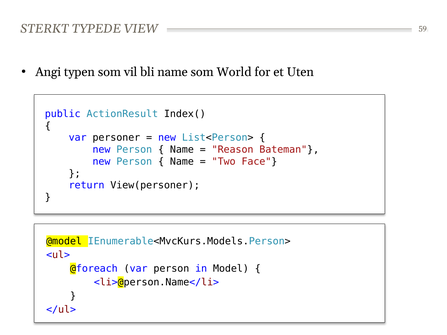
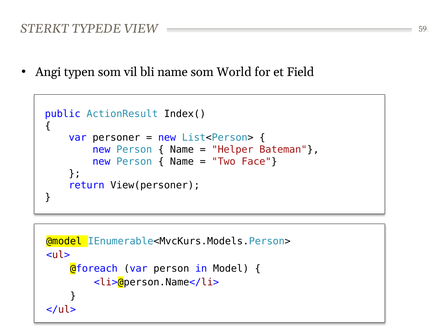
Uten: Uten -> Field
Reason: Reason -> Helper
